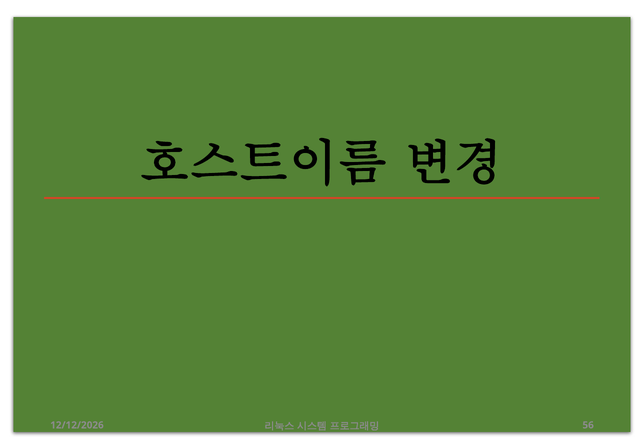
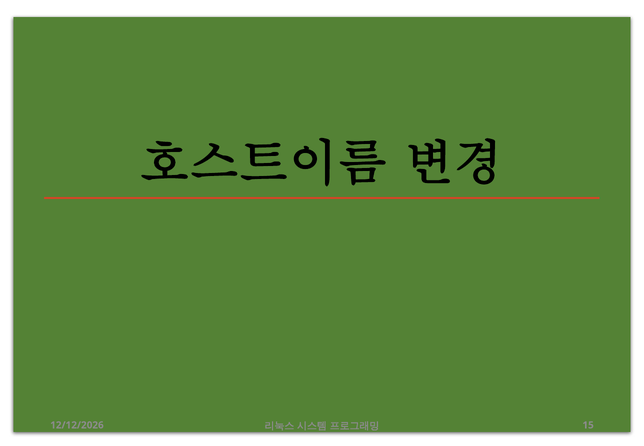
56: 56 -> 15
